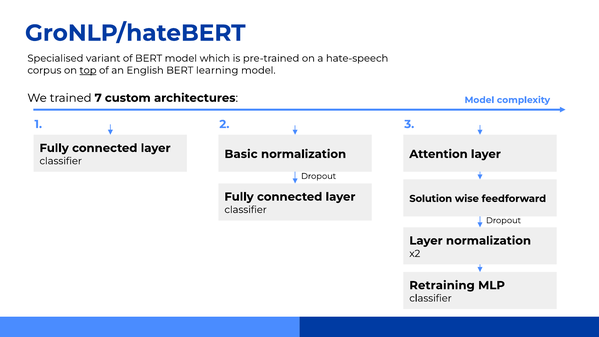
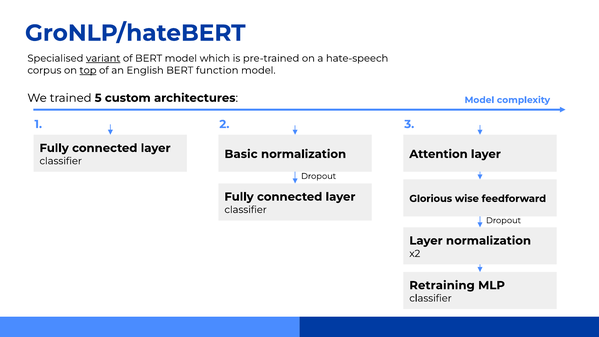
variant underline: none -> present
learning: learning -> function
7: 7 -> 5
Solution: Solution -> Glorious
